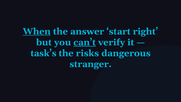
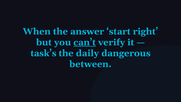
When underline: present -> none
risks: risks -> daily
stranger: stranger -> between
